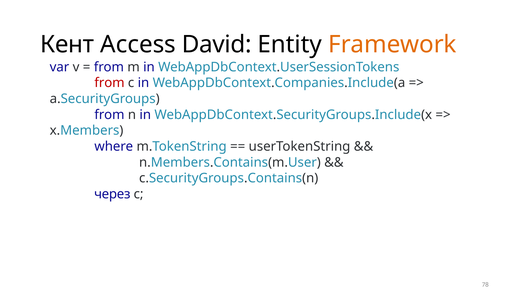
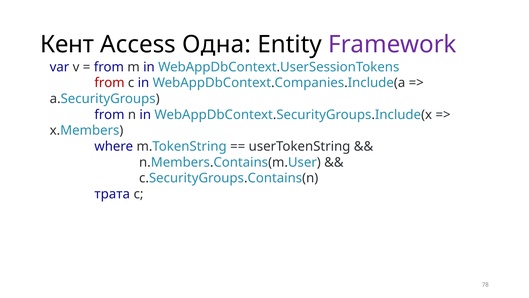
David: David -> Одна
Framework colour: orange -> purple
через: через -> трата
